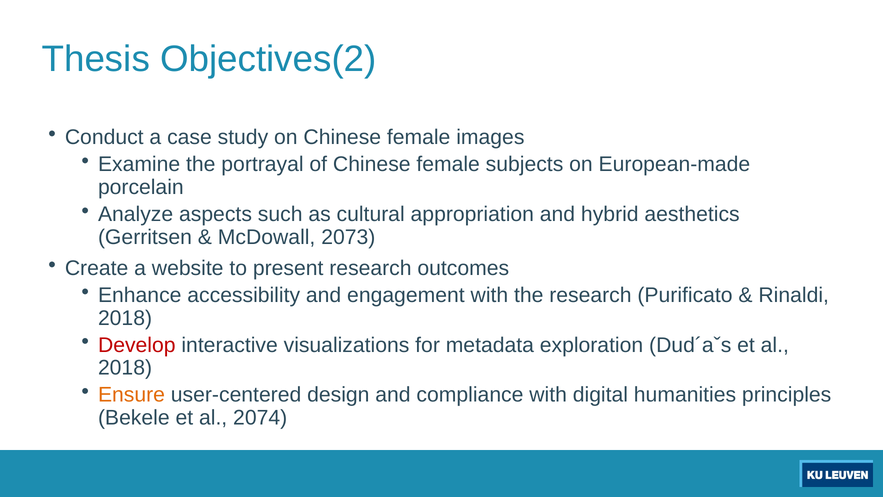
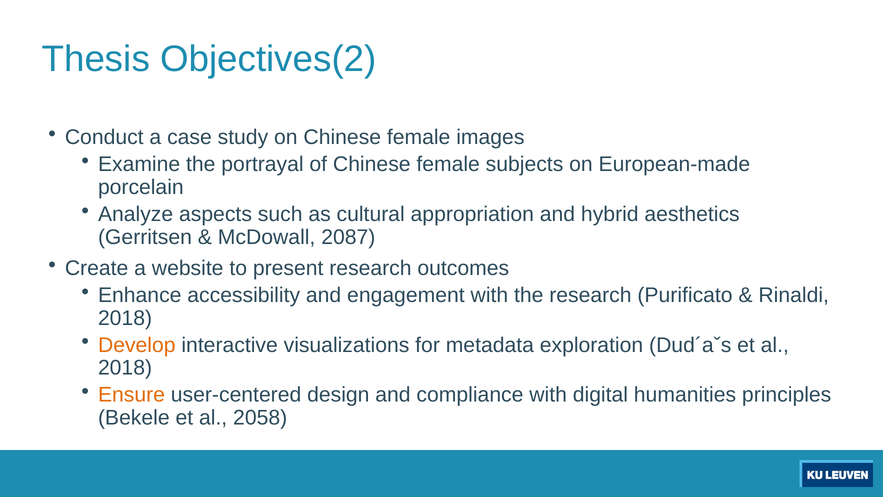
2073: 2073 -> 2087
Develop colour: red -> orange
2074: 2074 -> 2058
